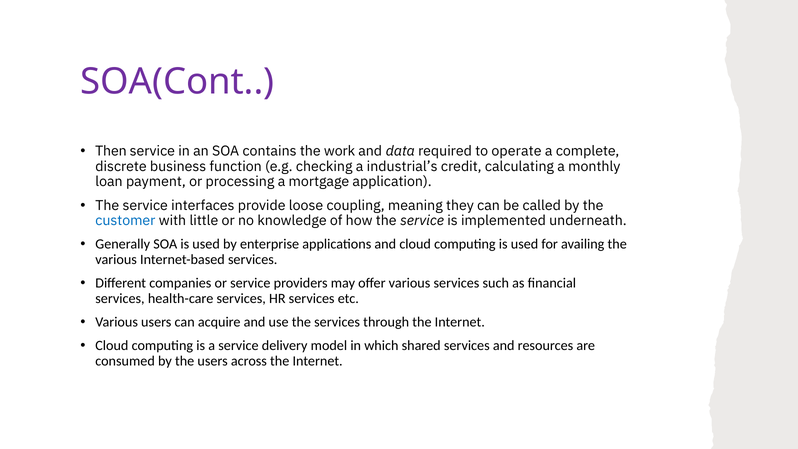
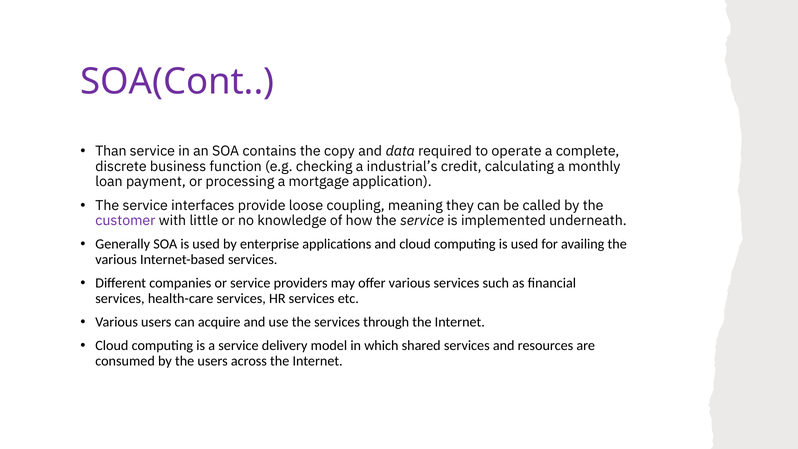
Then: Then -> Than
work: work -> copy
customer colour: blue -> purple
